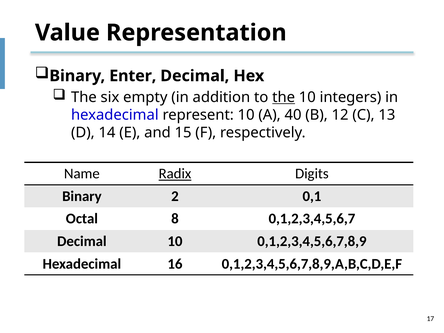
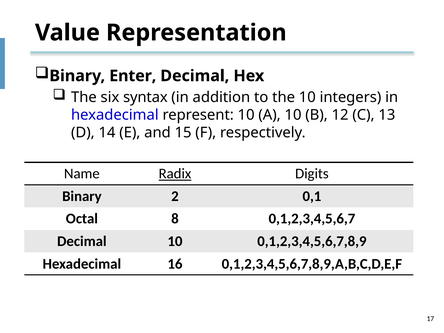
empty: empty -> syntax
the at (284, 97) underline: present -> none
A 40: 40 -> 10
